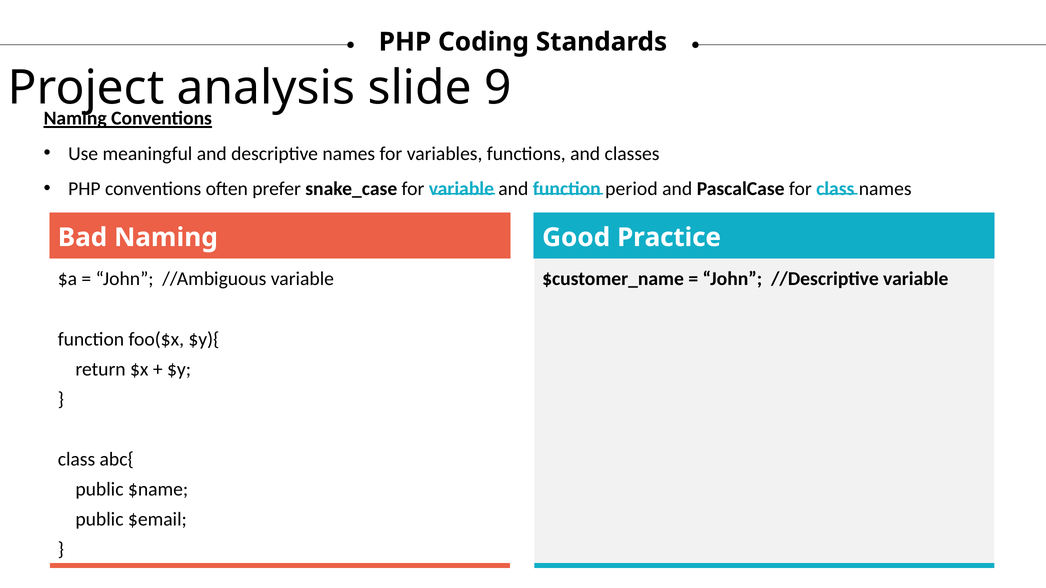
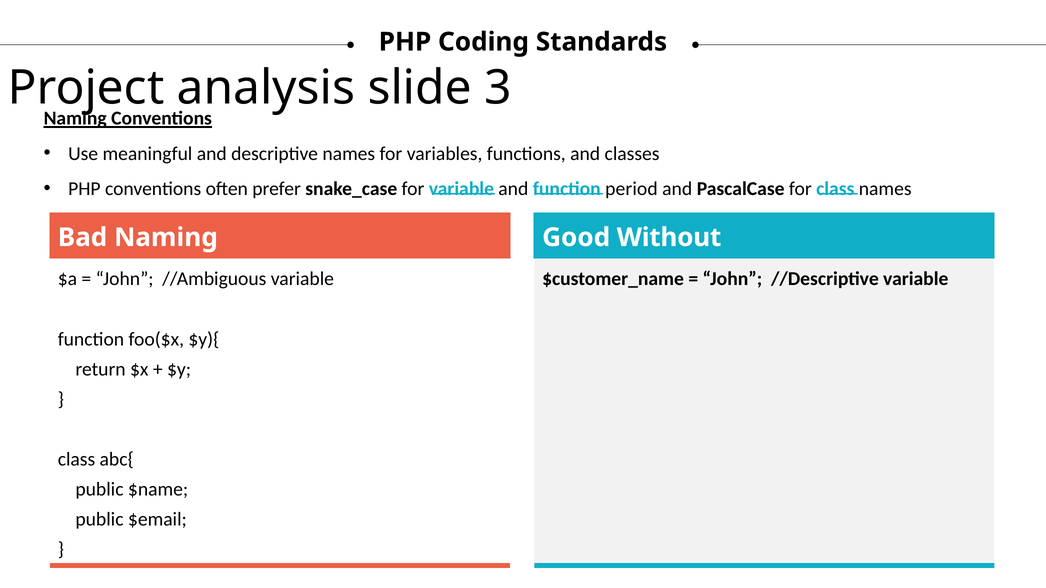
9: 9 -> 3
Practice: Practice -> Without
